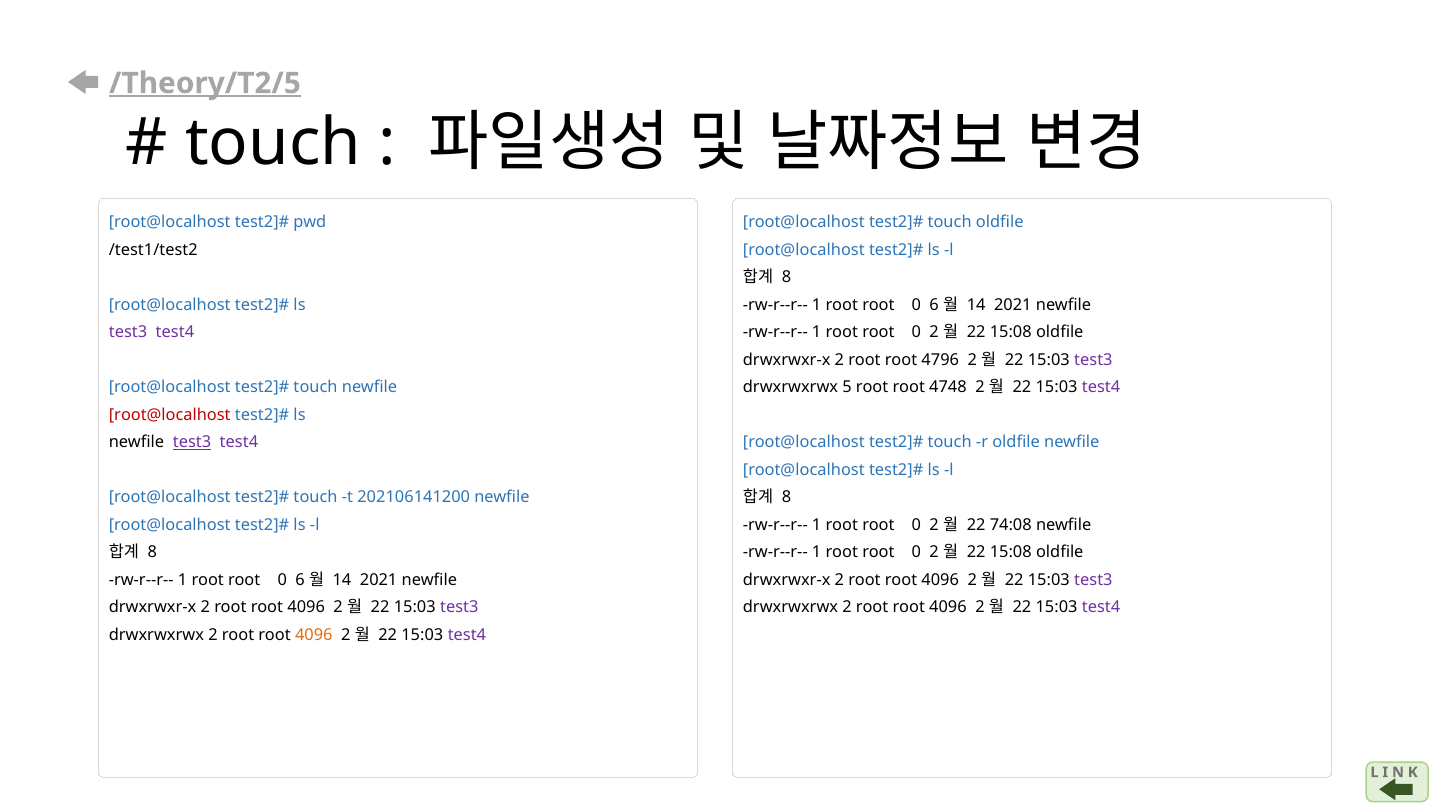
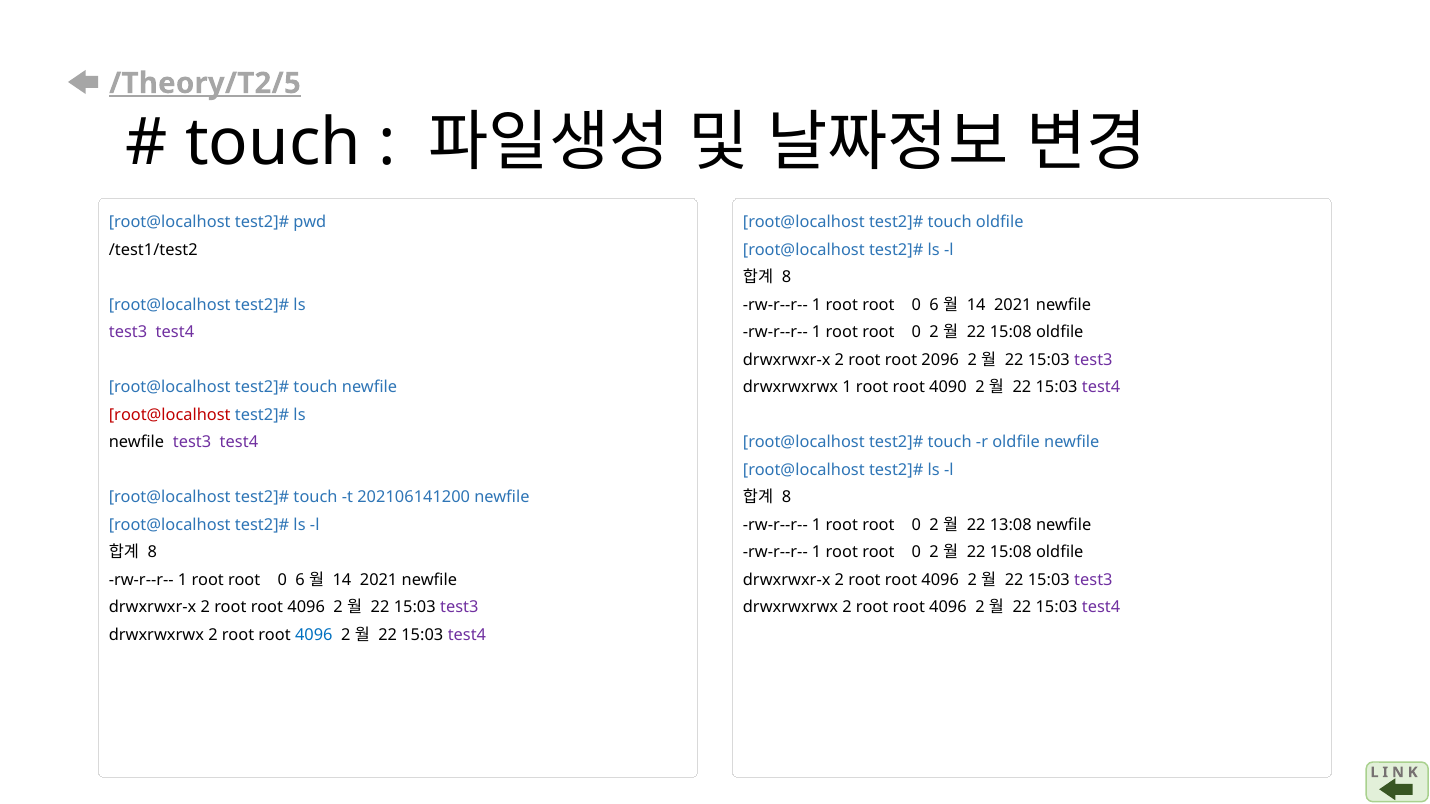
4796: 4796 -> 2096
drwxrwxrwx 5: 5 -> 1
4748: 4748 -> 4090
test3 at (192, 443) underline: present -> none
74:08: 74:08 -> 13:08
4096 at (314, 635) colour: orange -> blue
